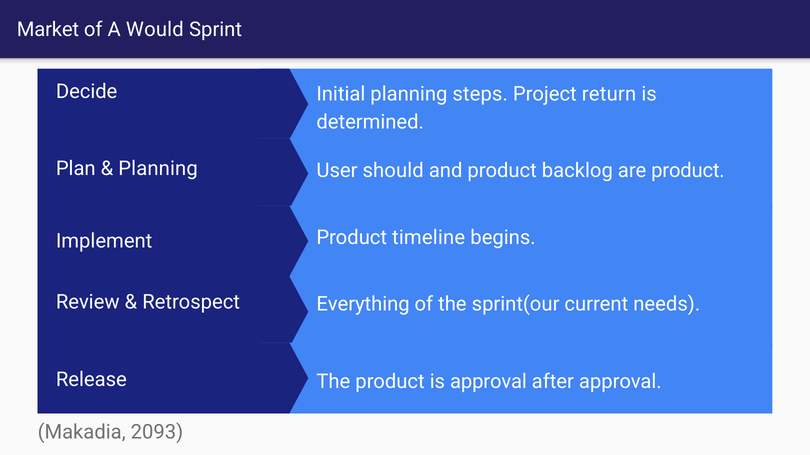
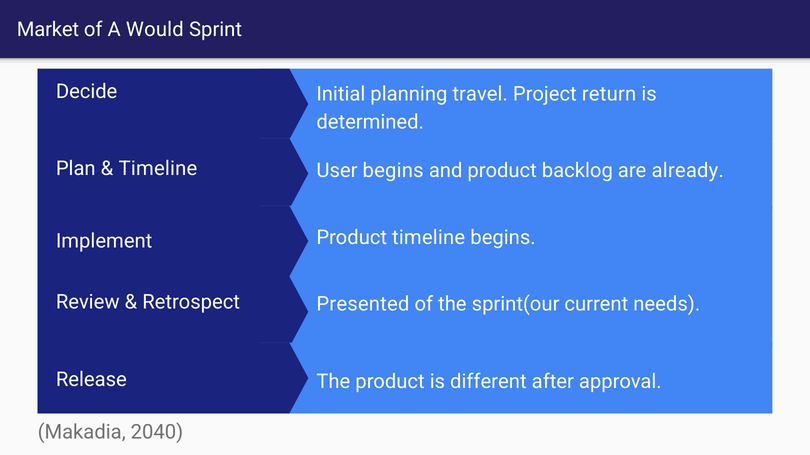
steps: steps -> travel
Planning at (158, 169): Planning -> Timeline
User should: should -> begins
are product: product -> already
Everything: Everything -> Presented
is approval: approval -> different
2093: 2093 -> 2040
